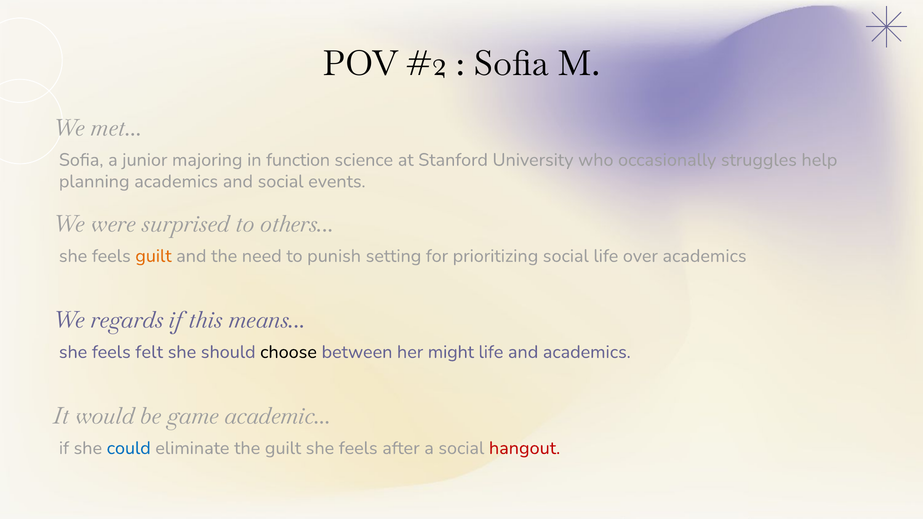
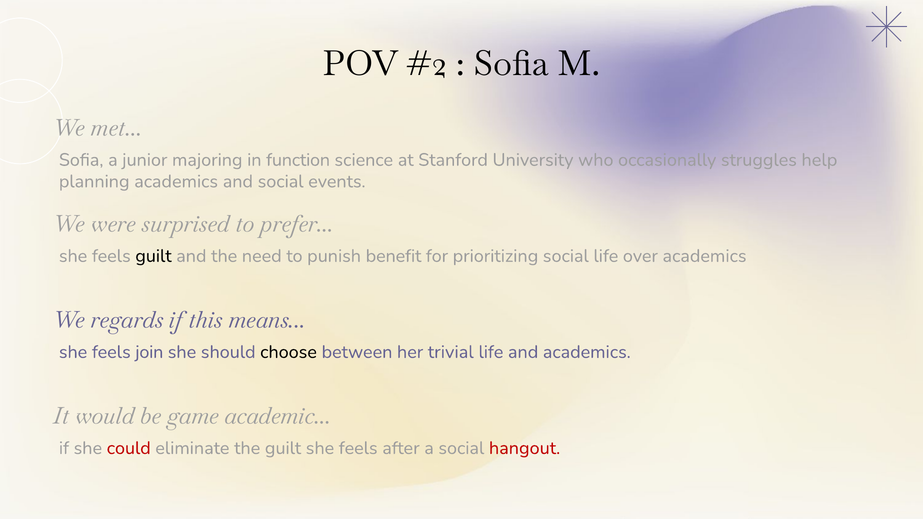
others: others -> prefer
guilt at (153, 256) colour: orange -> black
setting: setting -> benefit
felt: felt -> join
might: might -> trivial
could colour: blue -> red
